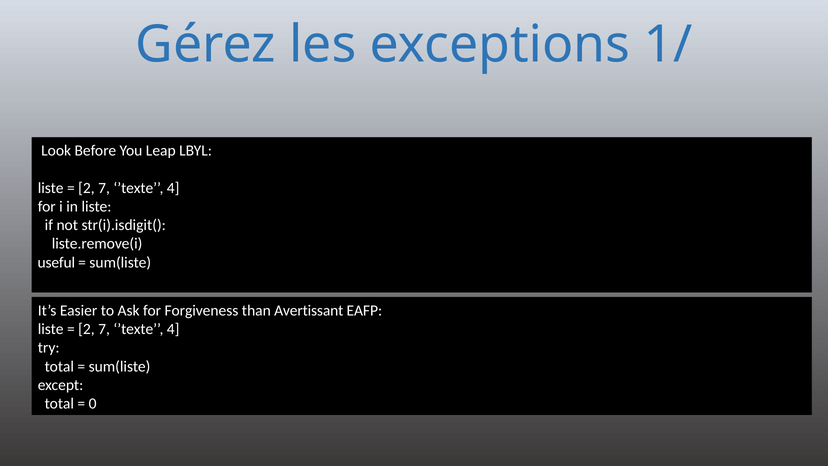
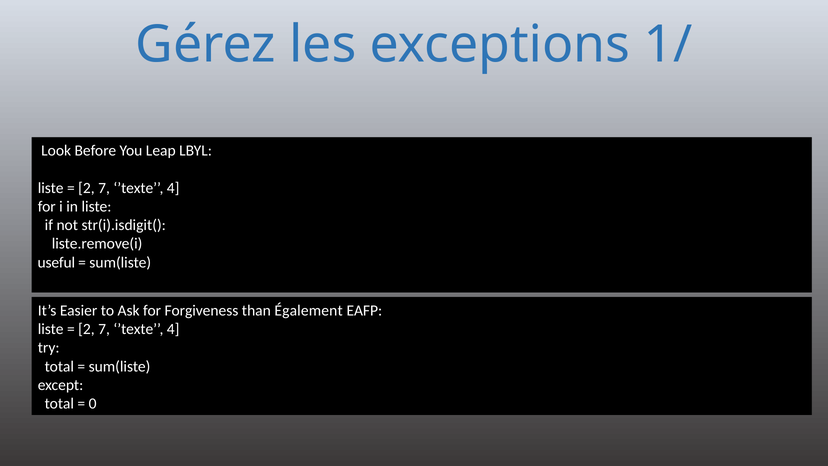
Avertissant: Avertissant -> Également
